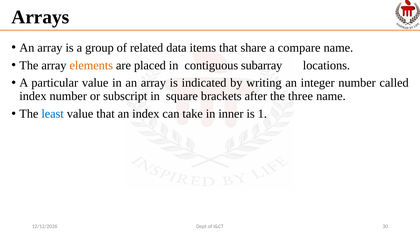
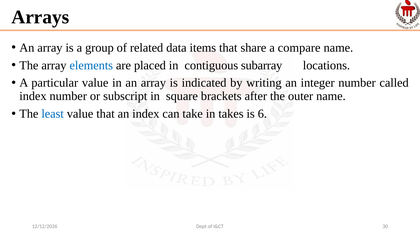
elements colour: orange -> blue
three: three -> outer
inner: inner -> takes
1: 1 -> 6
